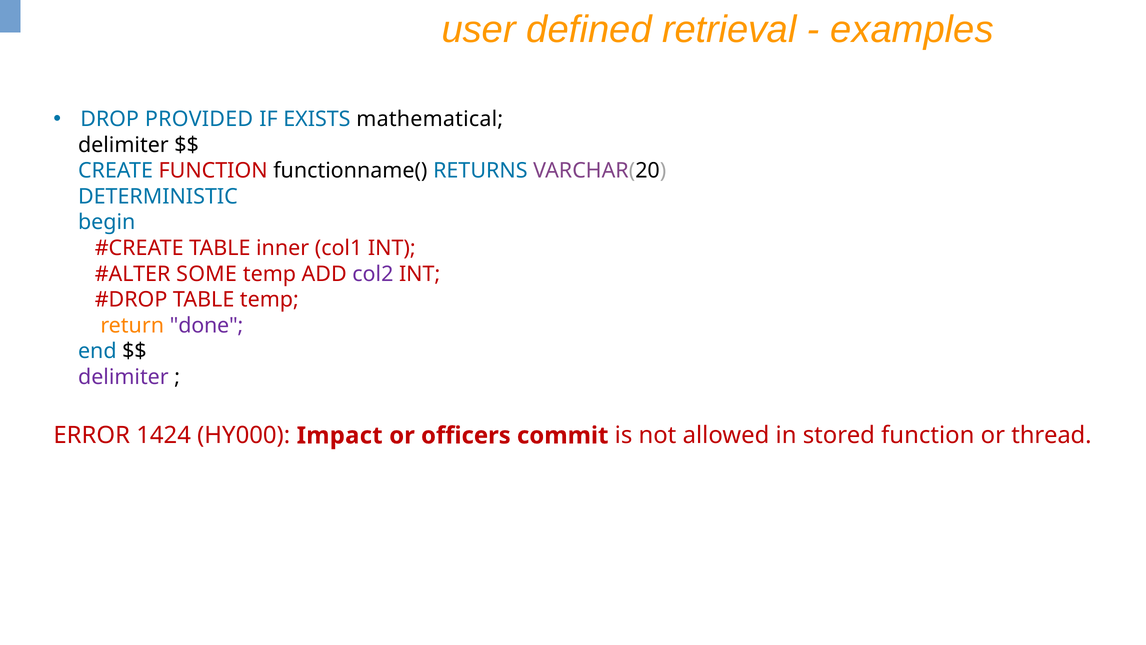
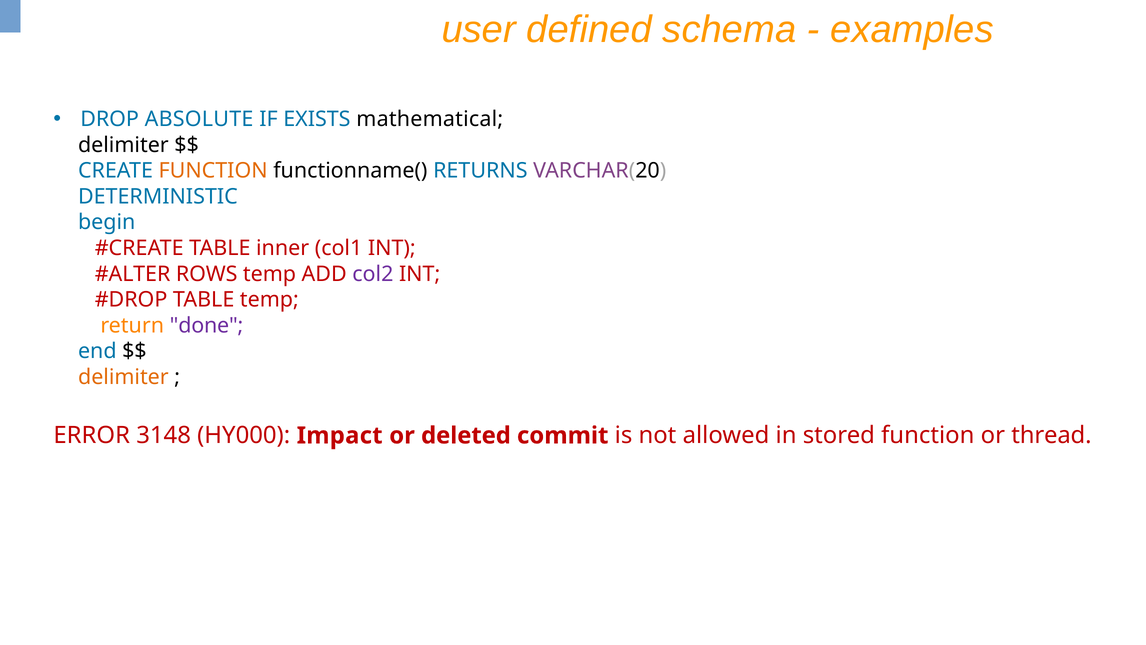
retrieval: retrieval -> schema
PROVIDED: PROVIDED -> ABSOLUTE
FUNCTION at (213, 171) colour: red -> orange
SOME: SOME -> ROWS
delimiter at (123, 377) colour: purple -> orange
1424: 1424 -> 3148
officers: officers -> deleted
